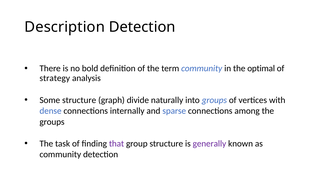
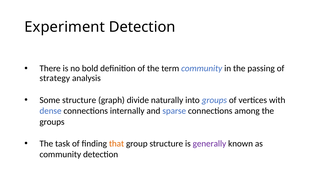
Description: Description -> Experiment
optimal: optimal -> passing
that colour: purple -> orange
